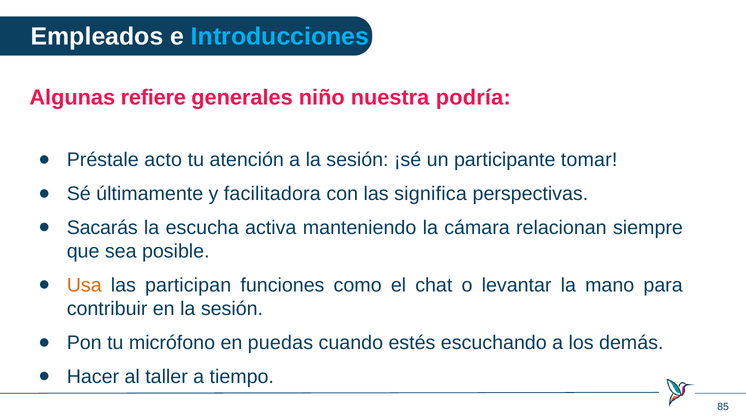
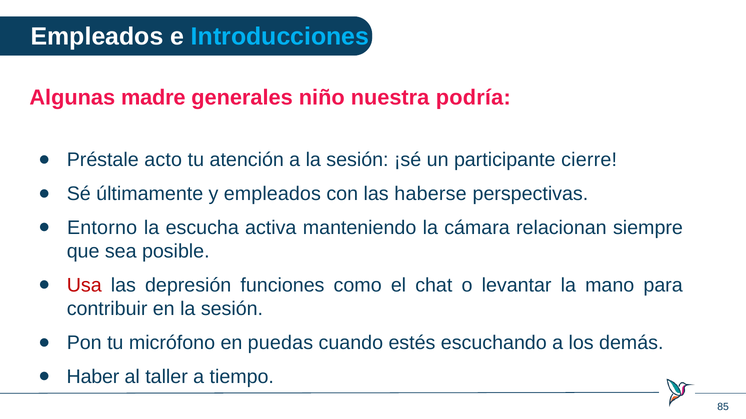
refiere: refiere -> madre
tomar: tomar -> cierre
y facilitadora: facilitadora -> empleados
significa: significa -> haberse
Sacarás: Sacarás -> Entorno
Usa colour: orange -> red
participan: participan -> depresión
Hacer: Hacer -> Haber
